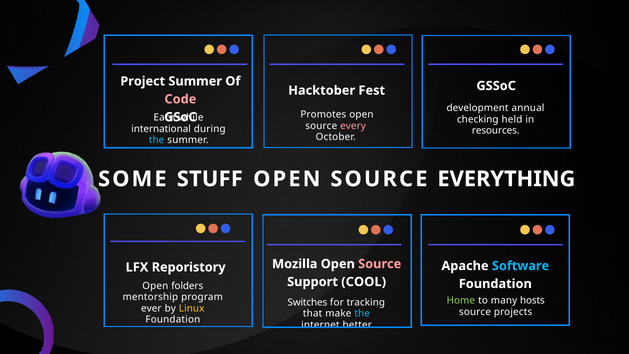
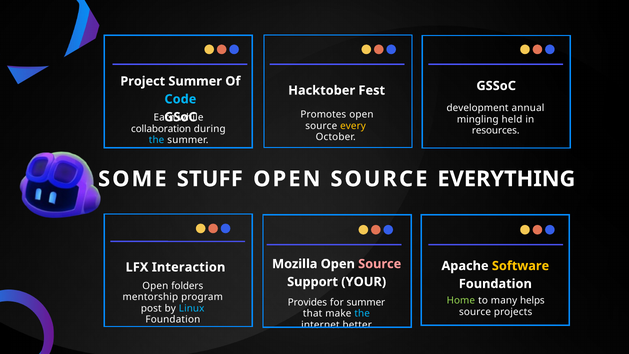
Code colour: pink -> light blue
checking: checking -> mingling
every colour: pink -> yellow
international: international -> collaboration
Reporistory: Reporistory -> Interaction
Software colour: light blue -> yellow
COOL: COOL -> YOUR
hosts: hosts -> helps
Switches: Switches -> Provides
for tracking: tracking -> summer
ever: ever -> post
Linux colour: yellow -> light blue
